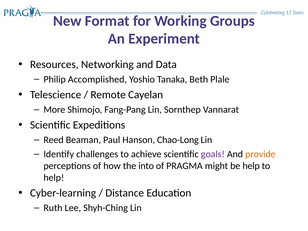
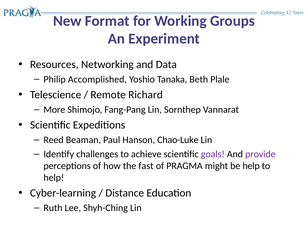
Cayelan: Cayelan -> Richard
Chao-Long: Chao-Long -> Chao-Luke
provide colour: orange -> purple
into: into -> fast
